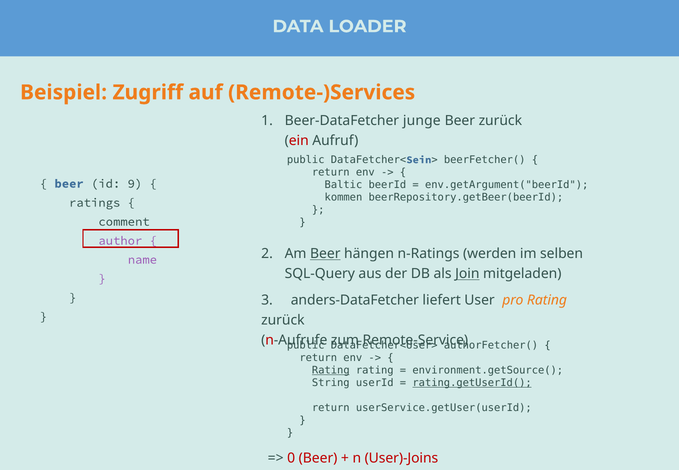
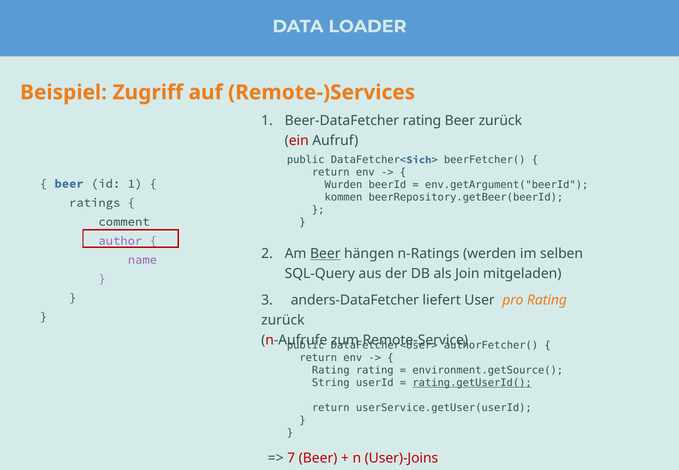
Beer-DataFetcher junge: junge -> rating
Sein: Sein -> Sich
Baltic: Baltic -> Wurden
id 9: 9 -> 1
Join underline: present -> none
Rating at (331, 370) underline: present -> none
0: 0 -> 7
